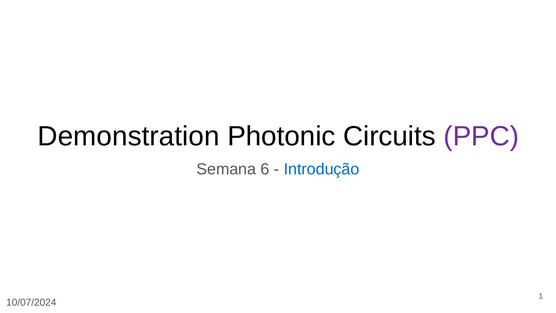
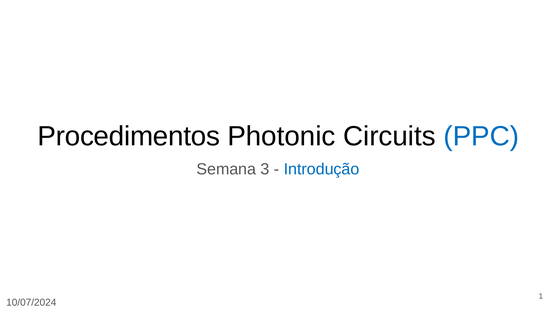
Demonstration: Demonstration -> Procedimentos
PPC colour: purple -> blue
6: 6 -> 3
